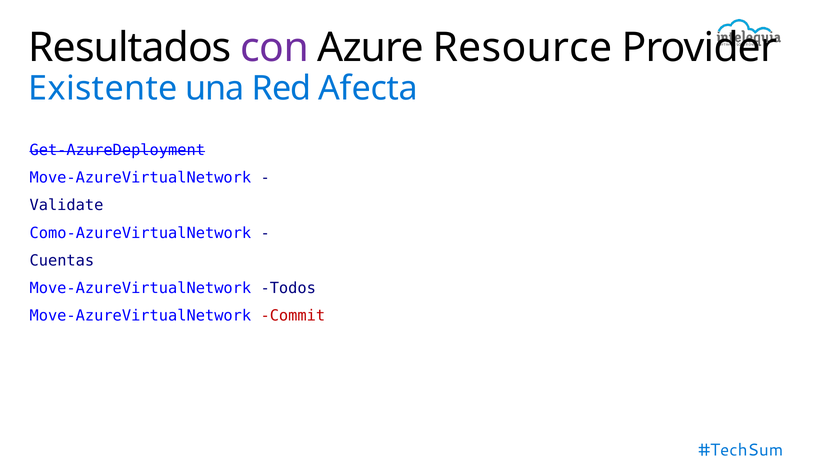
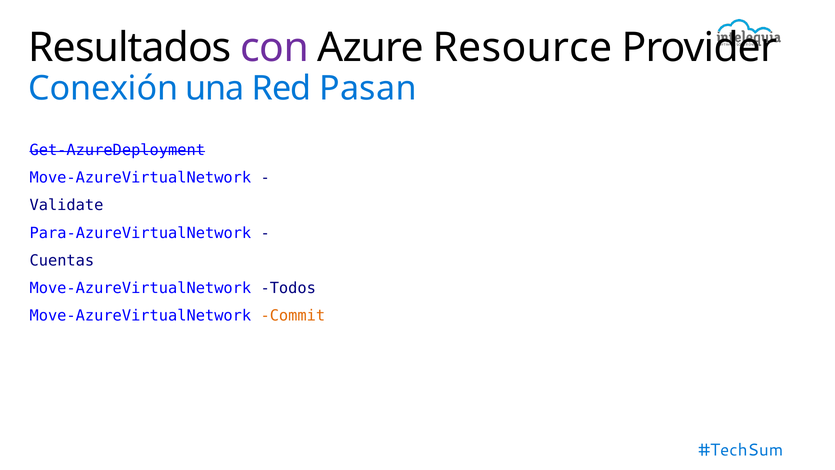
Existente: Existente -> Conexión
Afecta: Afecta -> Pasan
Como-AzureVirtualNetwork: Como-AzureVirtualNetwork -> Para-AzureVirtualNetwork
Commit colour: red -> orange
